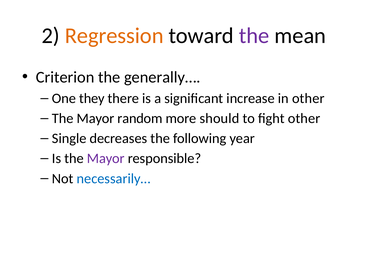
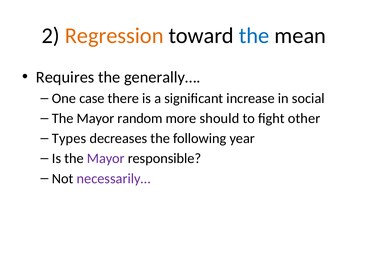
the at (254, 36) colour: purple -> blue
Criterion: Criterion -> Requires
they: they -> case
in other: other -> social
Single: Single -> Types
necessarily… colour: blue -> purple
